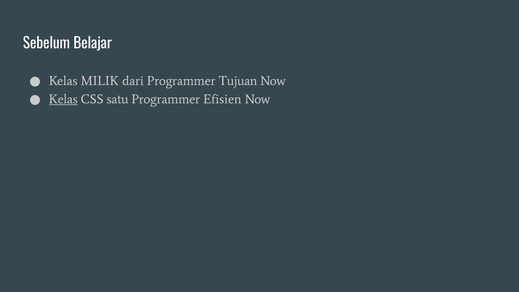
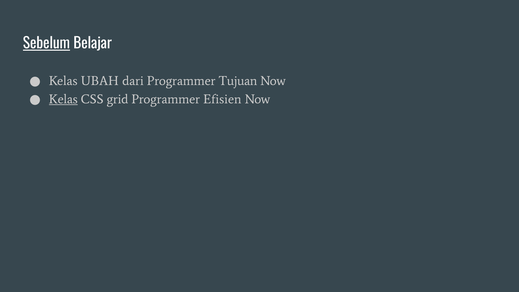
Sebelum underline: none -> present
MILIK: MILIK -> UBAH
satu: satu -> grid
